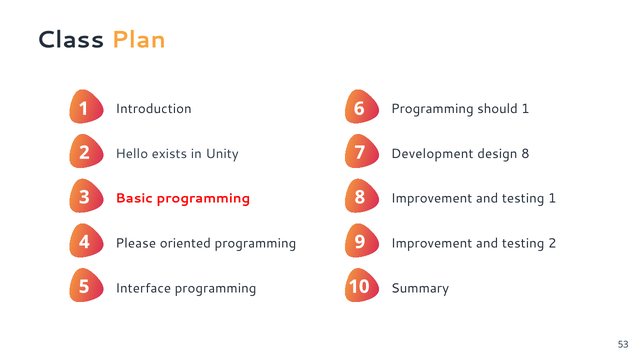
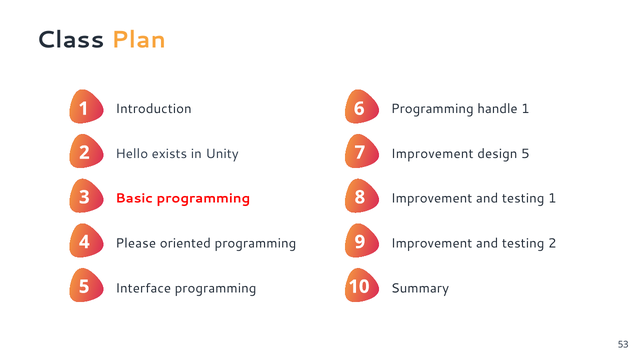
should: should -> handle
Development at (432, 154): Development -> Improvement
design 8: 8 -> 5
